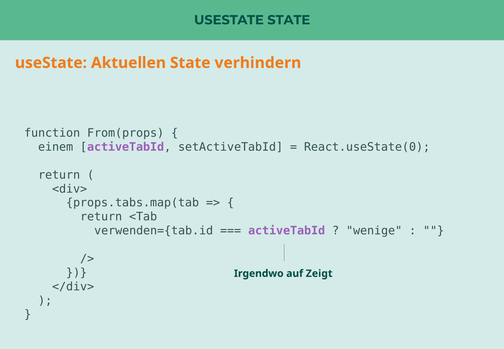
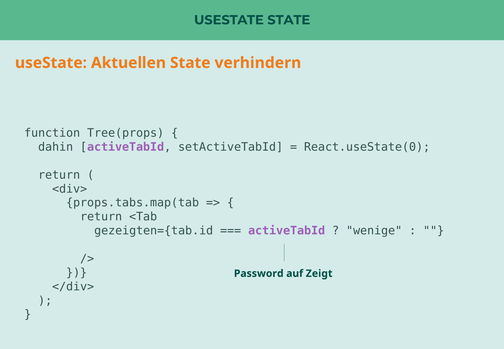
From(props: From(props -> Tree(props
einem: einem -> dahin
verwenden={tab.id: verwenden={tab.id -> gezeigten={tab.id
Irgendwo: Irgendwo -> Password
